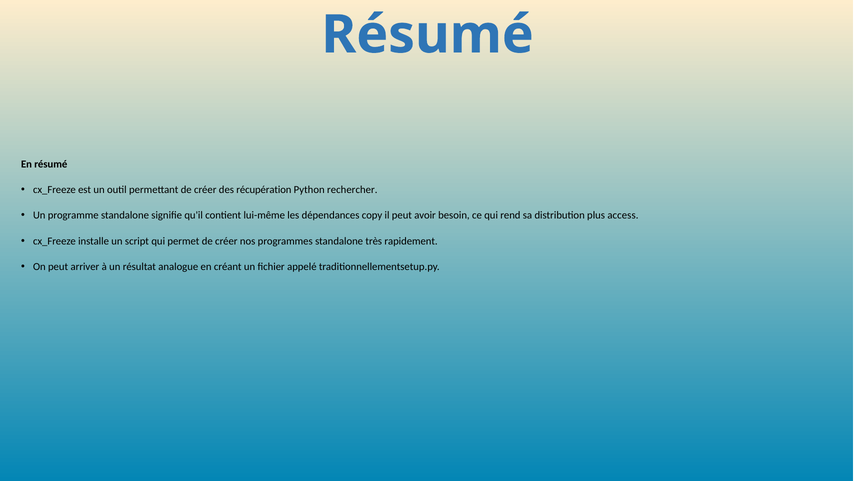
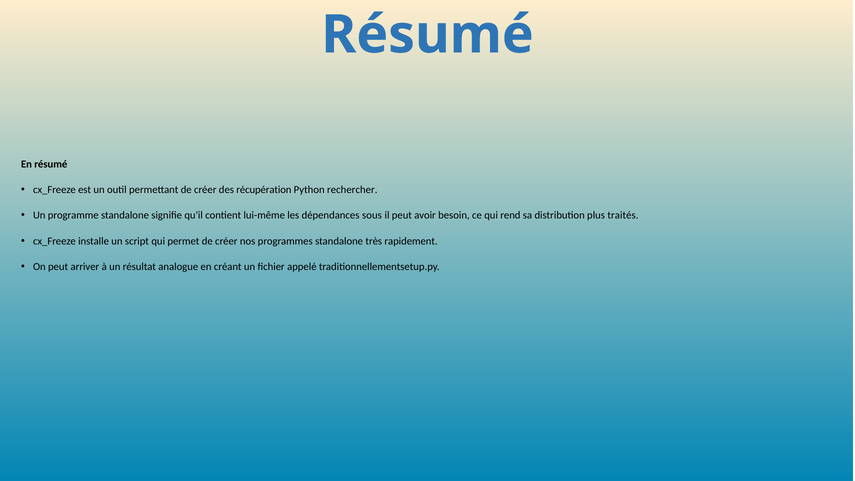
copy: copy -> sous
access: access -> traités
